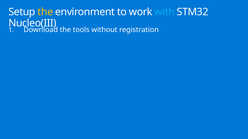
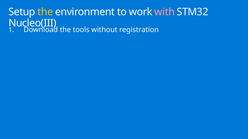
with colour: light blue -> pink
